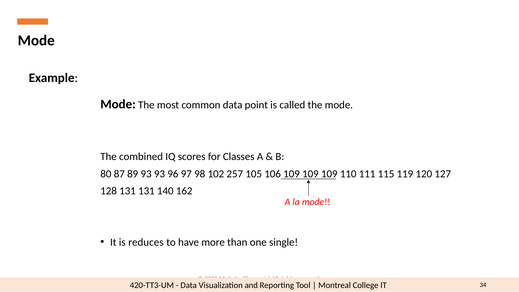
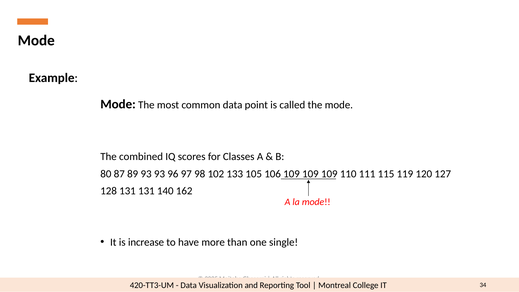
257: 257 -> 133
reduces: reduces -> increase
